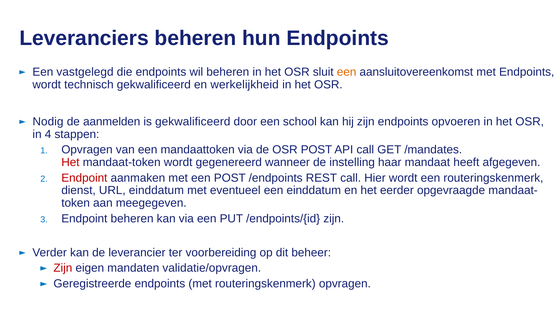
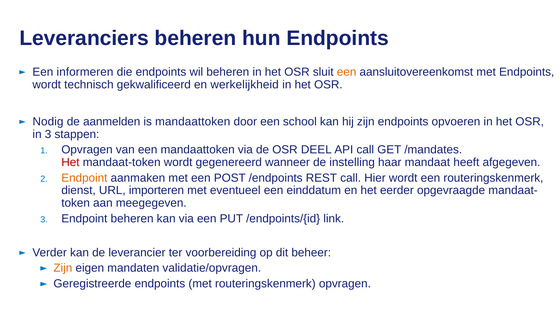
vastgelegd: vastgelegd -> informeren
is gekwalificeerd: gekwalificeerd -> mandaattoken
in 4: 4 -> 3
OSR POST: POST -> DEEL
Endpoint at (84, 178) colour: red -> orange
URL einddatum: einddatum -> importeren
/endpoints/{id zijn: zijn -> link
Zijn at (63, 268) colour: red -> orange
